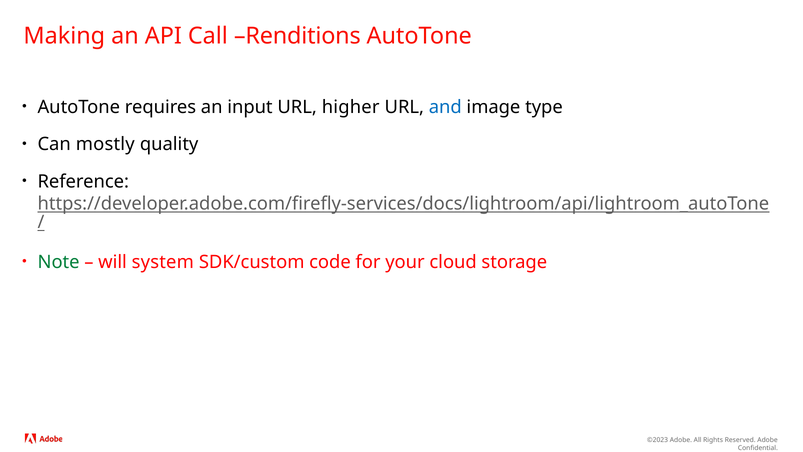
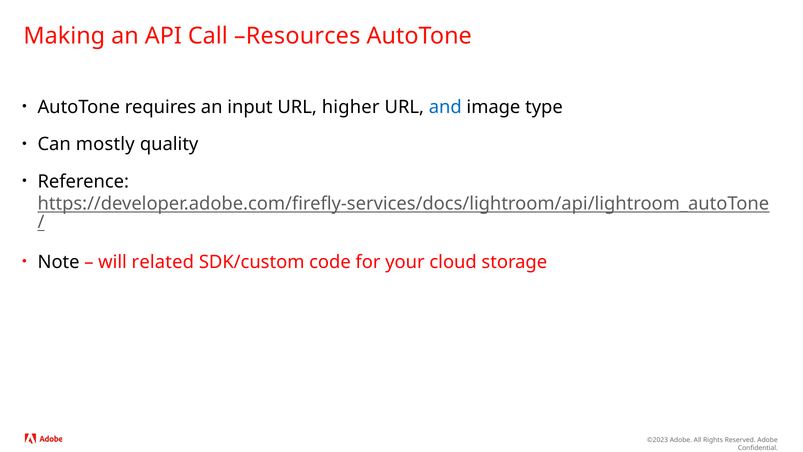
Renditions: Renditions -> Resources
Note colour: green -> black
system: system -> related
